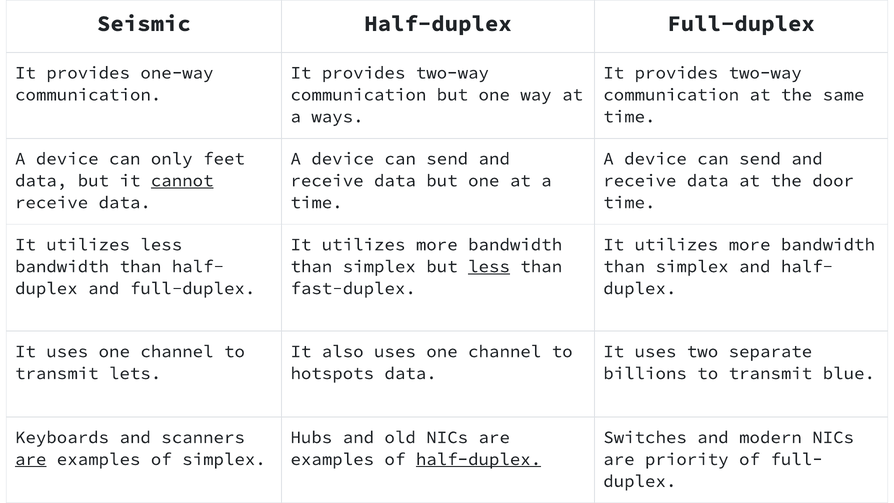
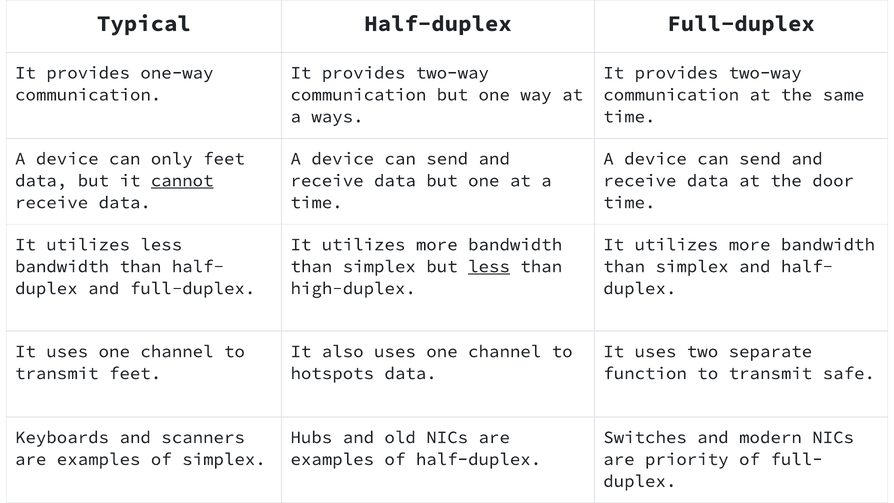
Seismic: Seismic -> Typical
fast-duplex: fast-duplex -> high-duplex
transmit lets: lets -> feet
billions: billions -> function
blue: blue -> safe
are at (31, 459) underline: present -> none
half-duplex at (479, 459) underline: present -> none
